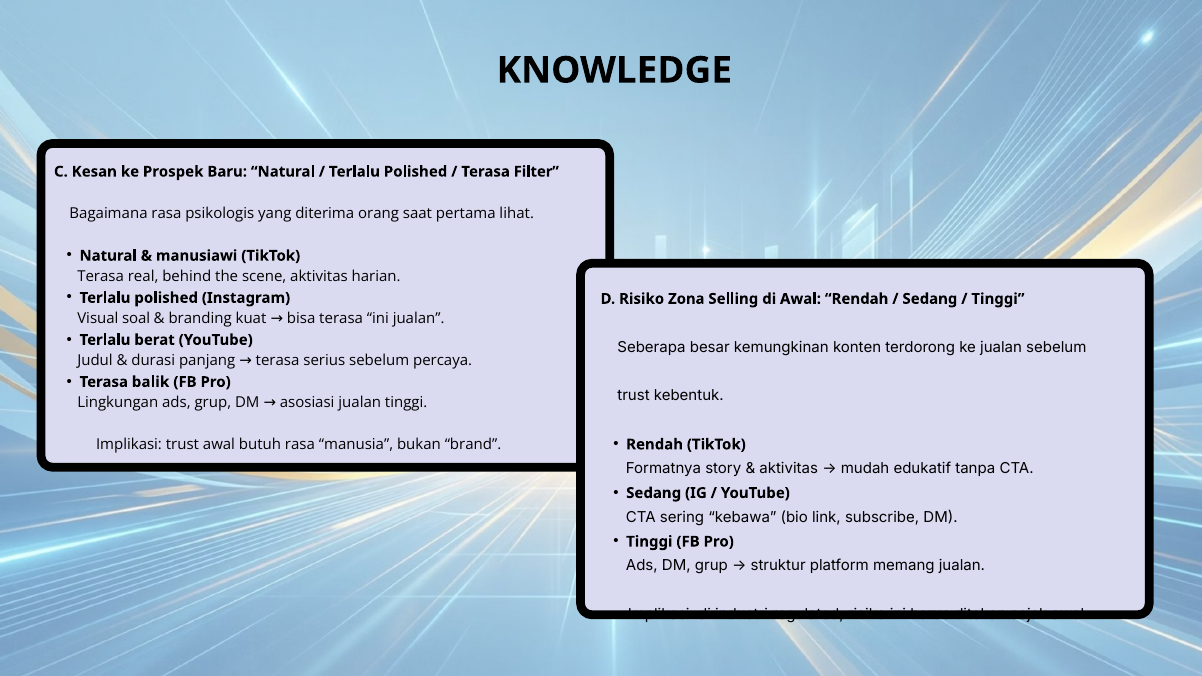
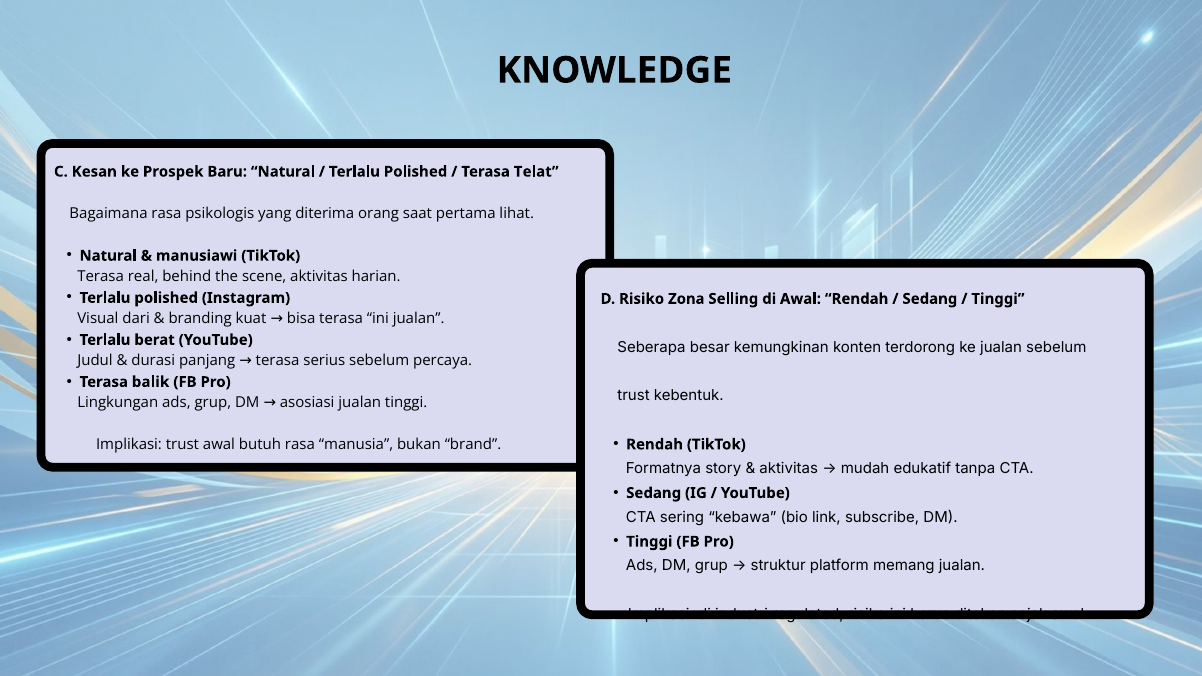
Filter: Filter -> Telat
soal: soal -> dari
